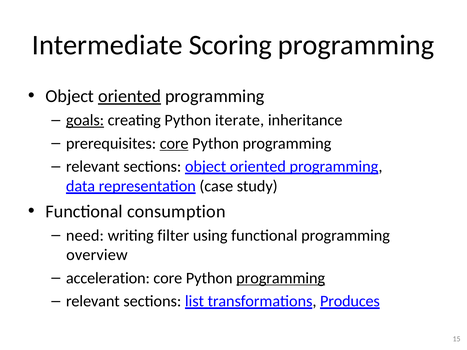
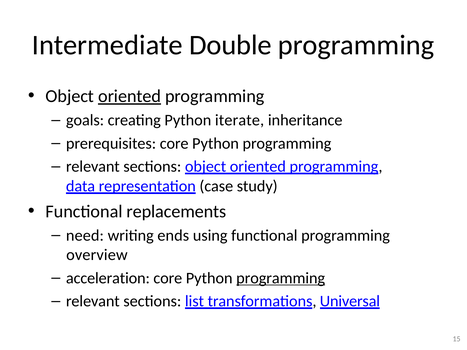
Scoring: Scoring -> Double
goals underline: present -> none
core at (174, 143) underline: present -> none
consumption: consumption -> replacements
filter: filter -> ends
Produces: Produces -> Universal
